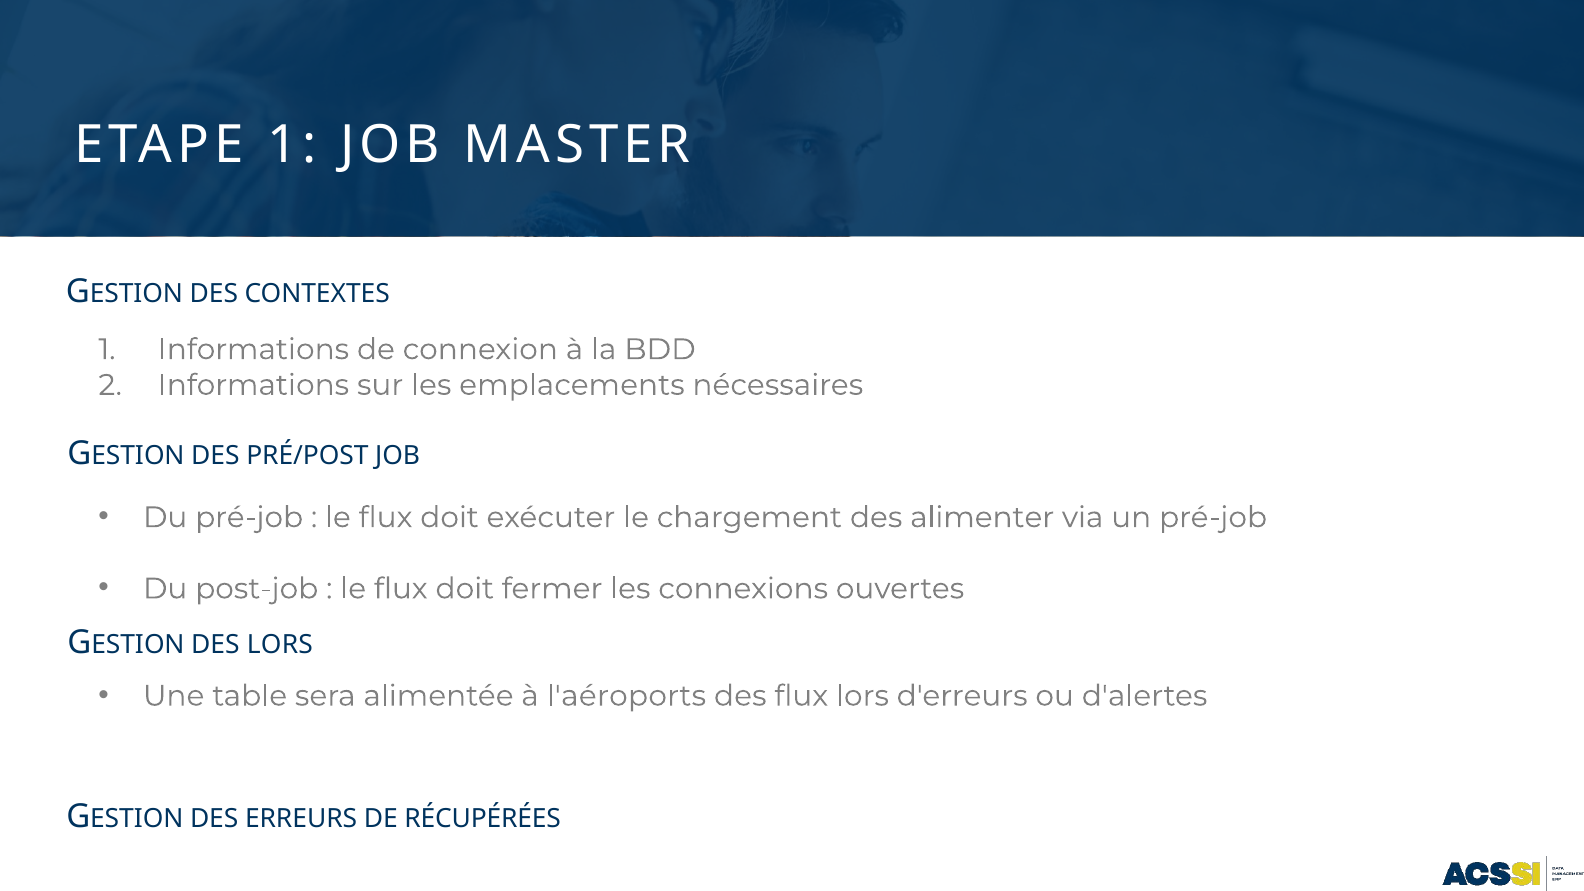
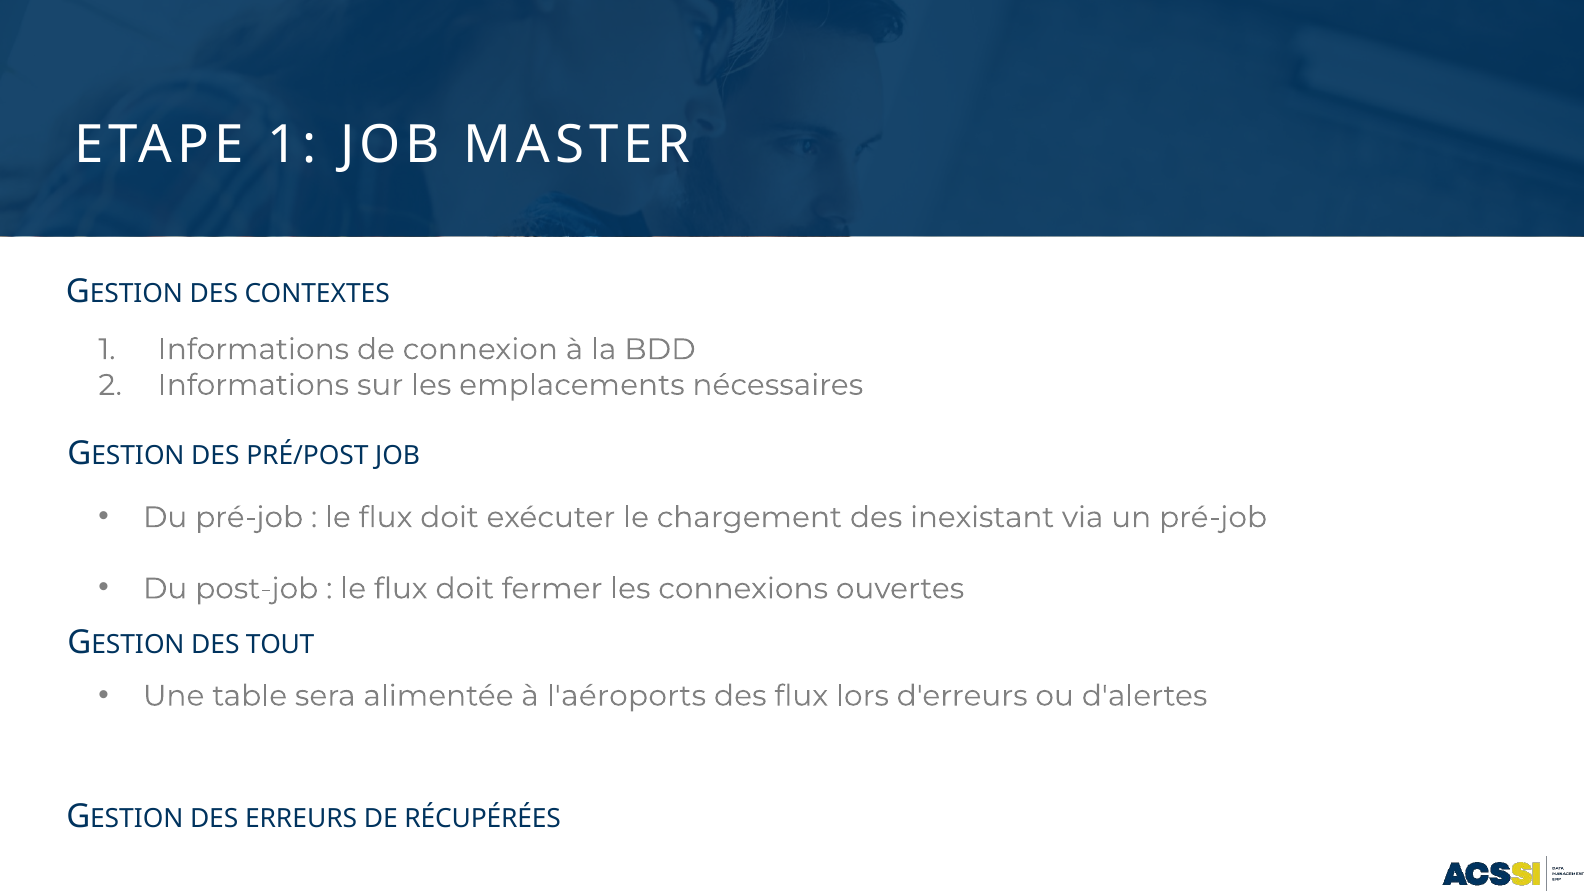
alimenter: alimenter -> inexistant
DES LORS: LORS -> TOUT
